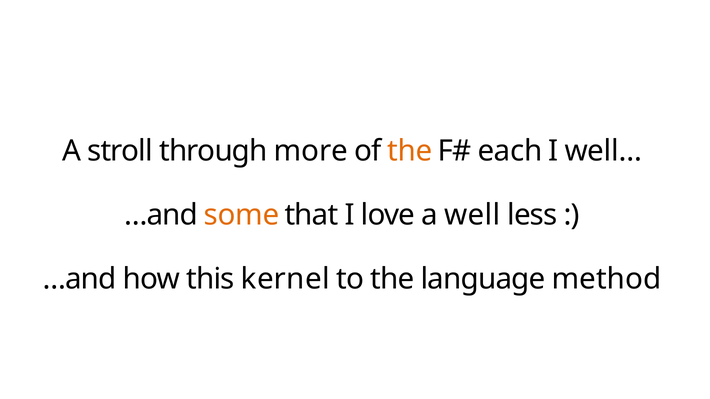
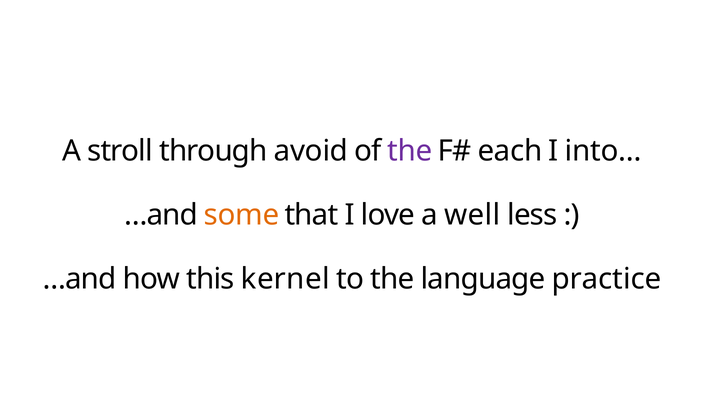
more: more -> avoid
the at (410, 151) colour: orange -> purple
well…: well… -> into…
method: method -> practice
